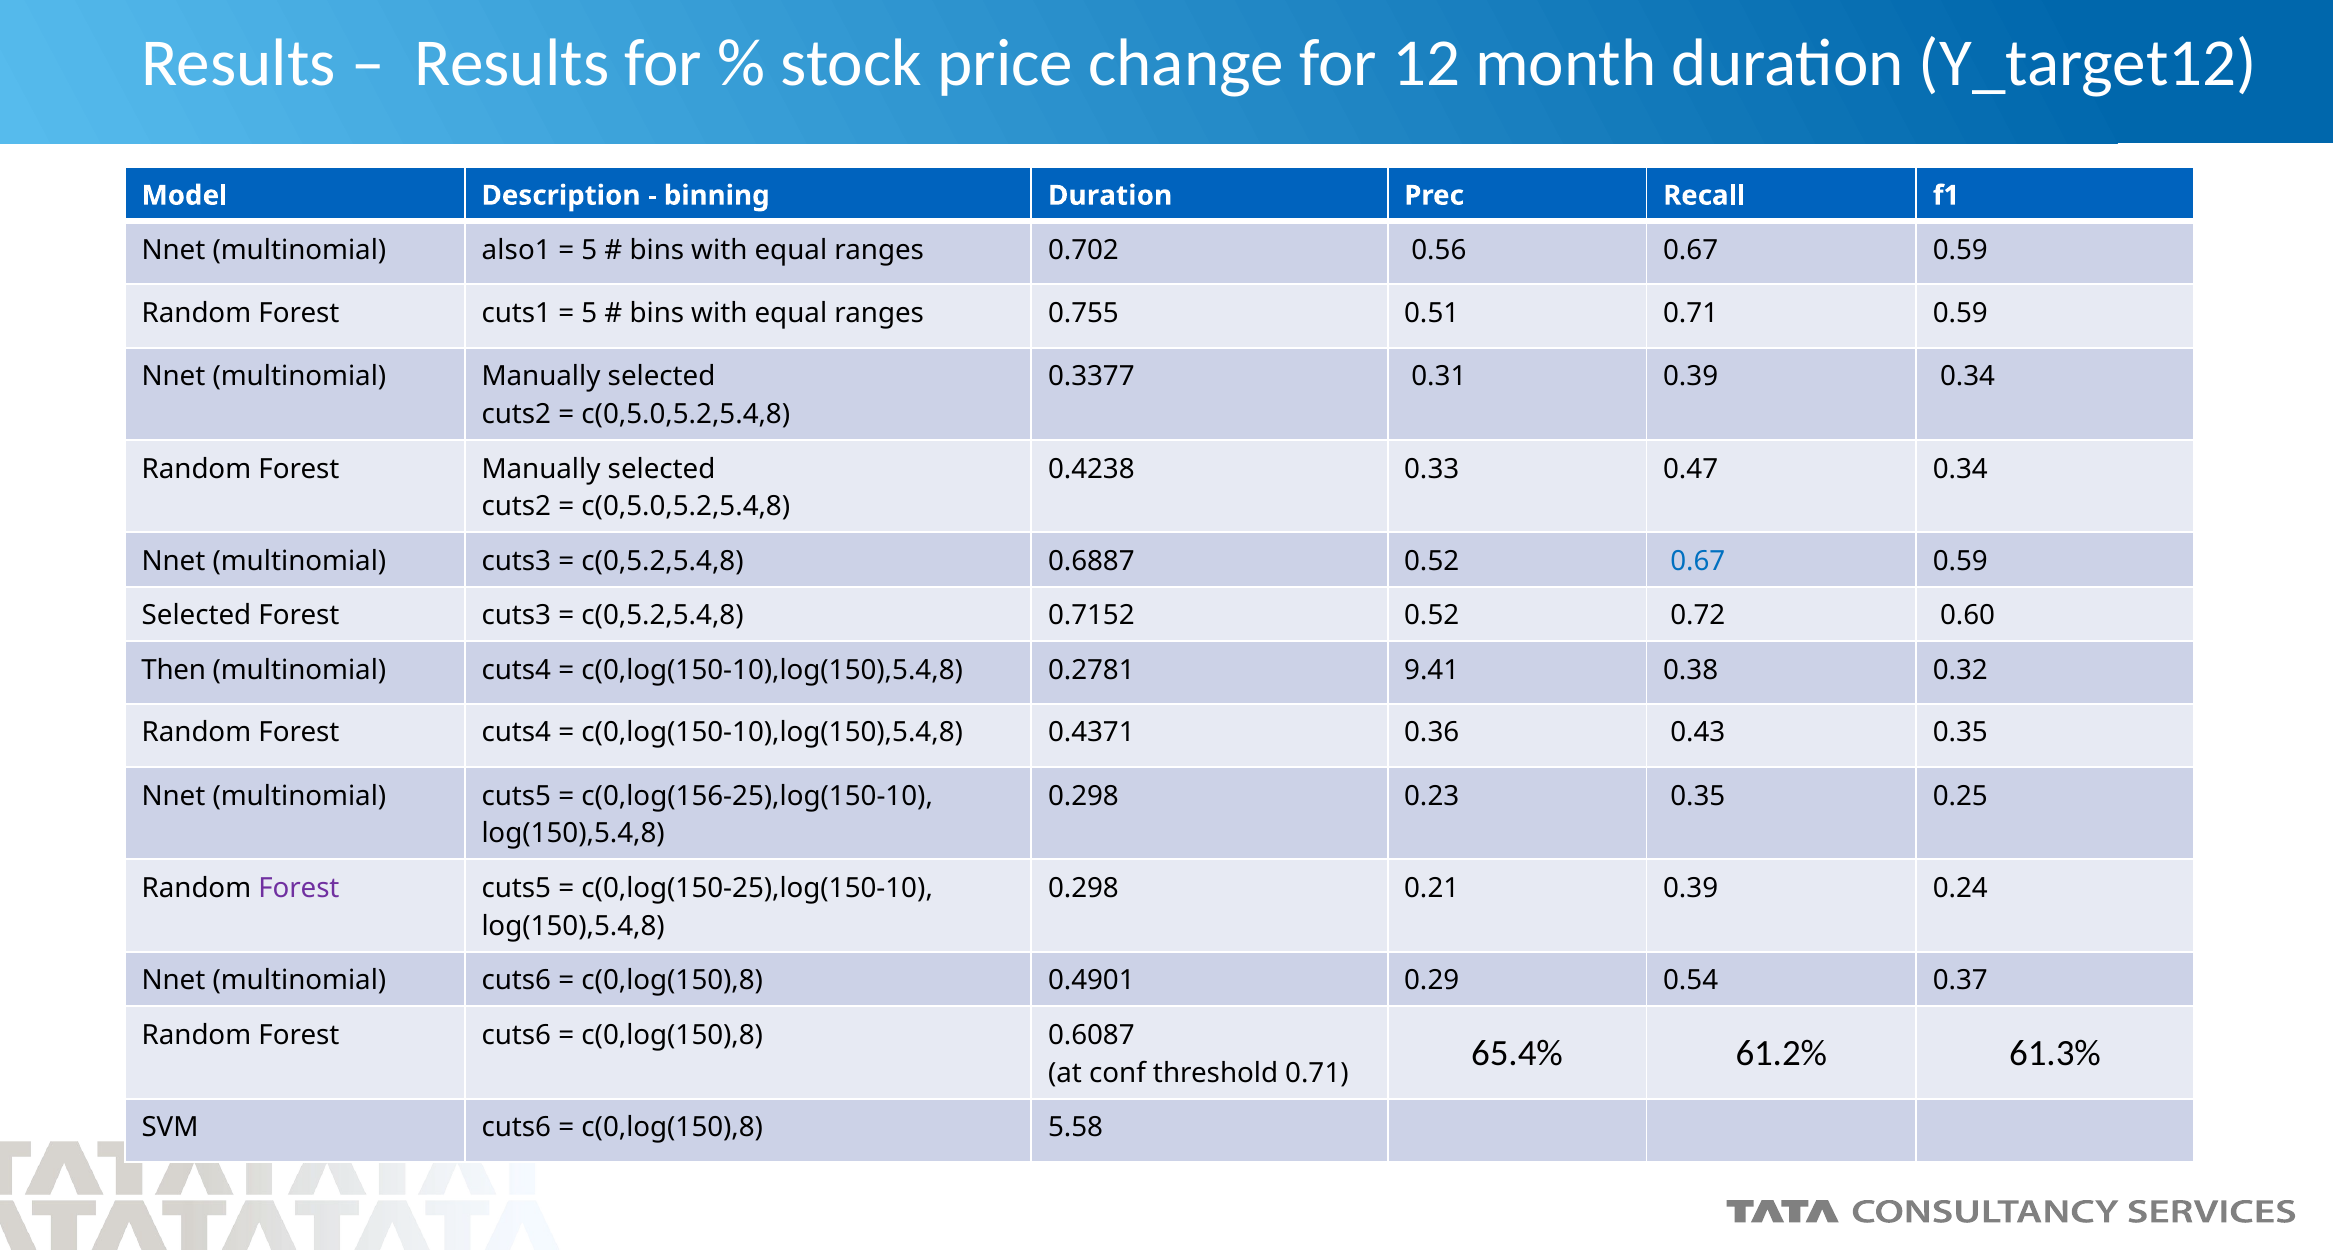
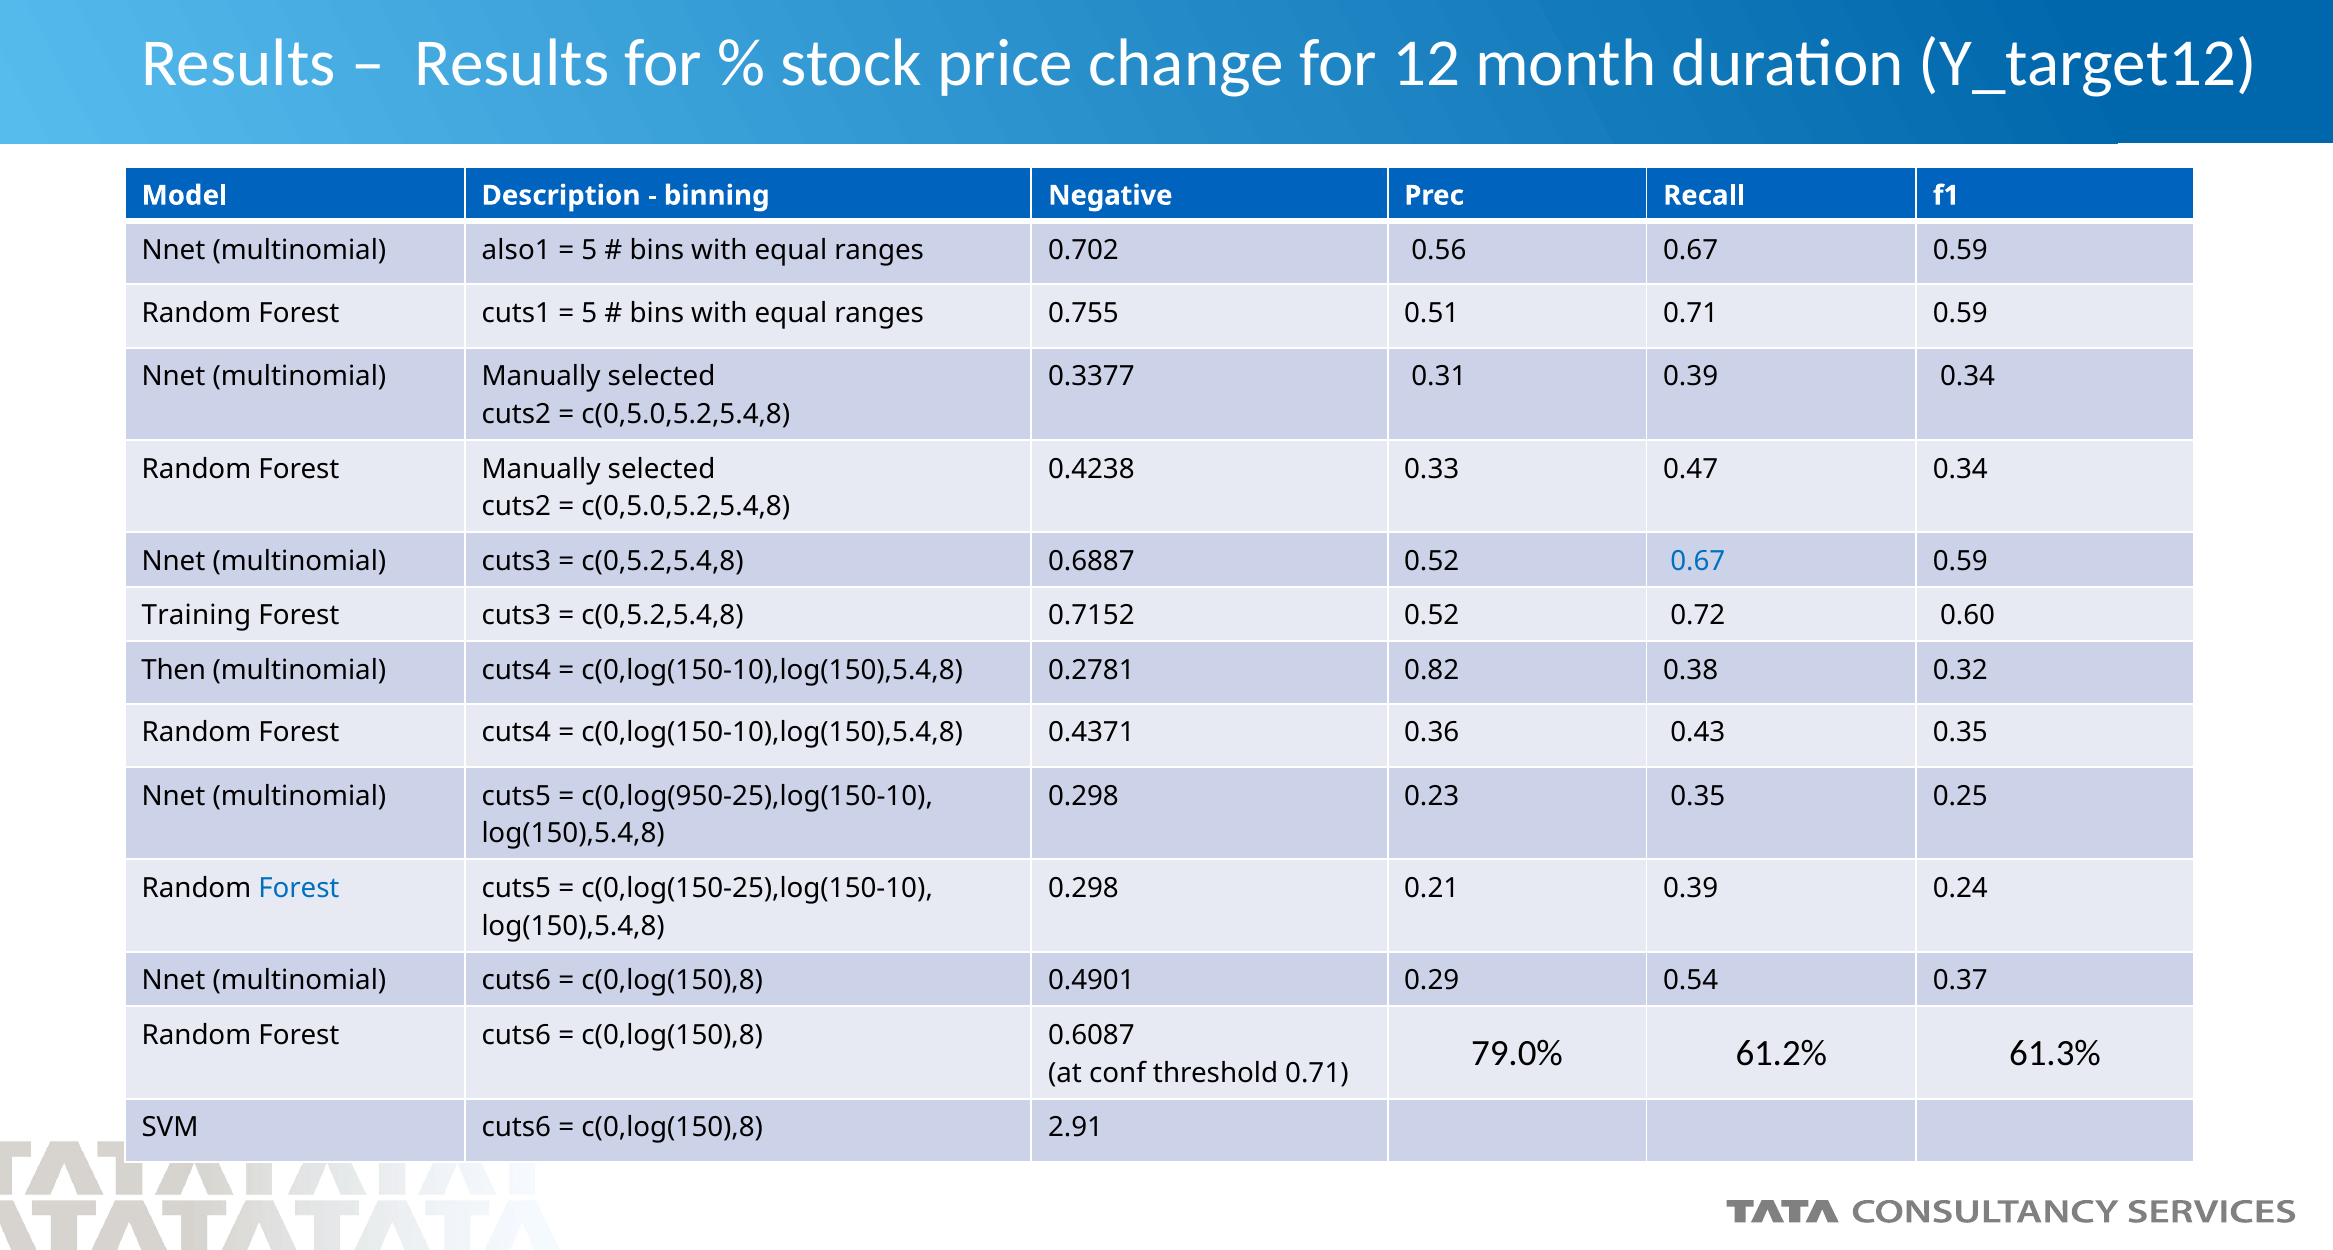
binning Duration: Duration -> Negative
Selected at (196, 616): Selected -> Training
9.41: 9.41 -> 0.82
c(0,log(156-25),log(150-10: c(0,log(156-25),log(150-10 -> c(0,log(950-25),log(150-10
Forest at (299, 888) colour: purple -> blue
65.4%: 65.4% -> 79.0%
5.58: 5.58 -> 2.91
